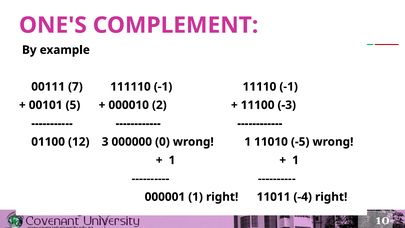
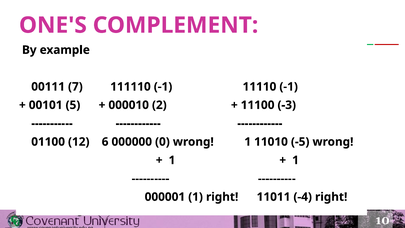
3: 3 -> 6
